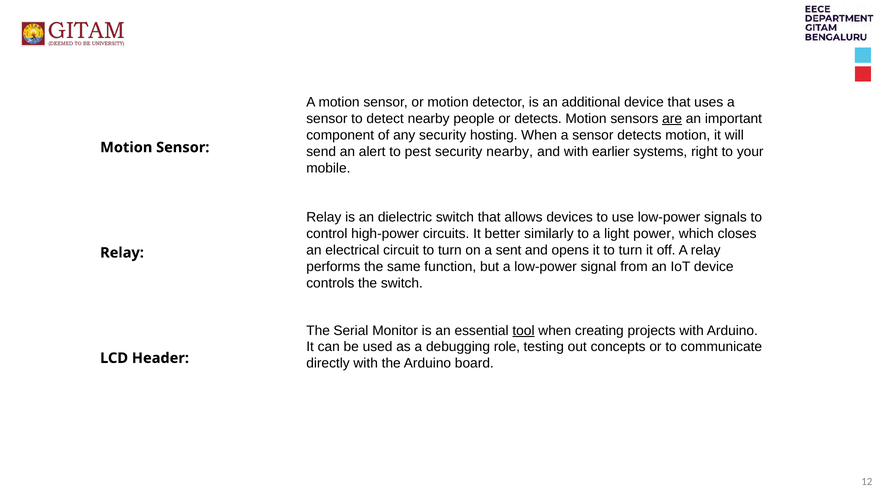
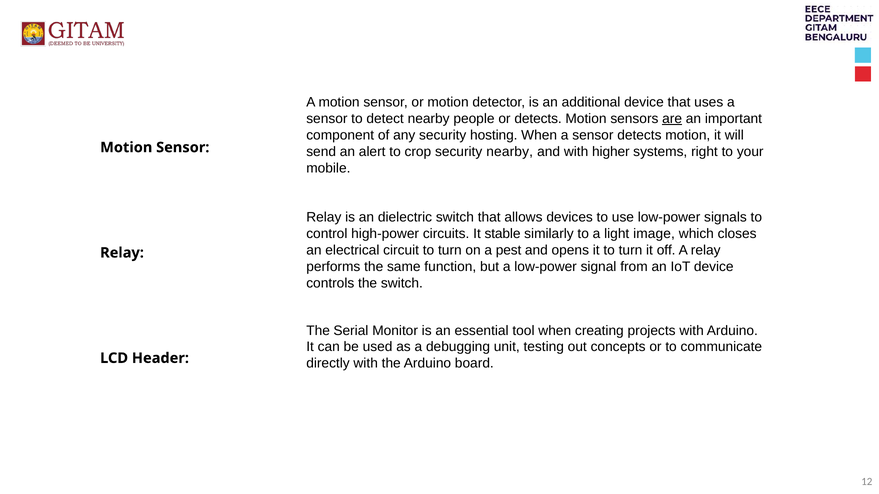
pest: pest -> crop
earlier: earlier -> higher
better: better -> stable
power: power -> image
sent: sent -> pest
tool underline: present -> none
role: role -> unit
